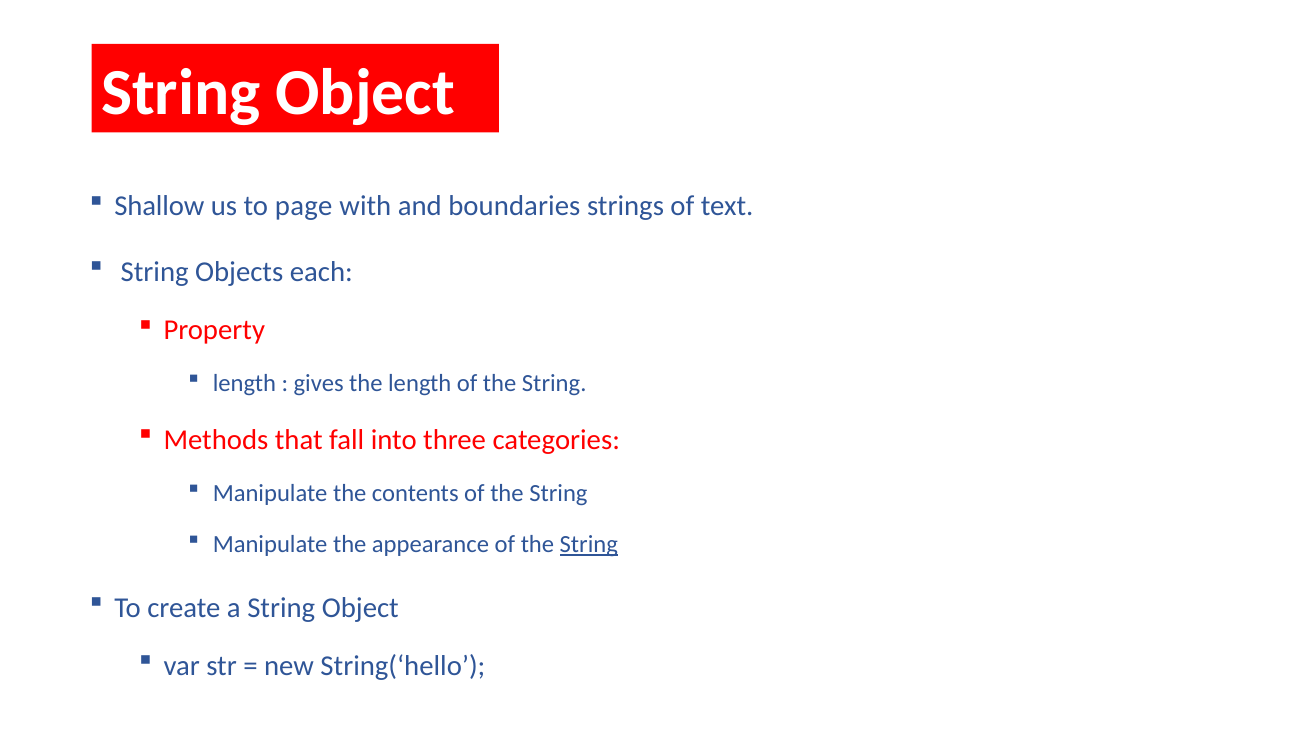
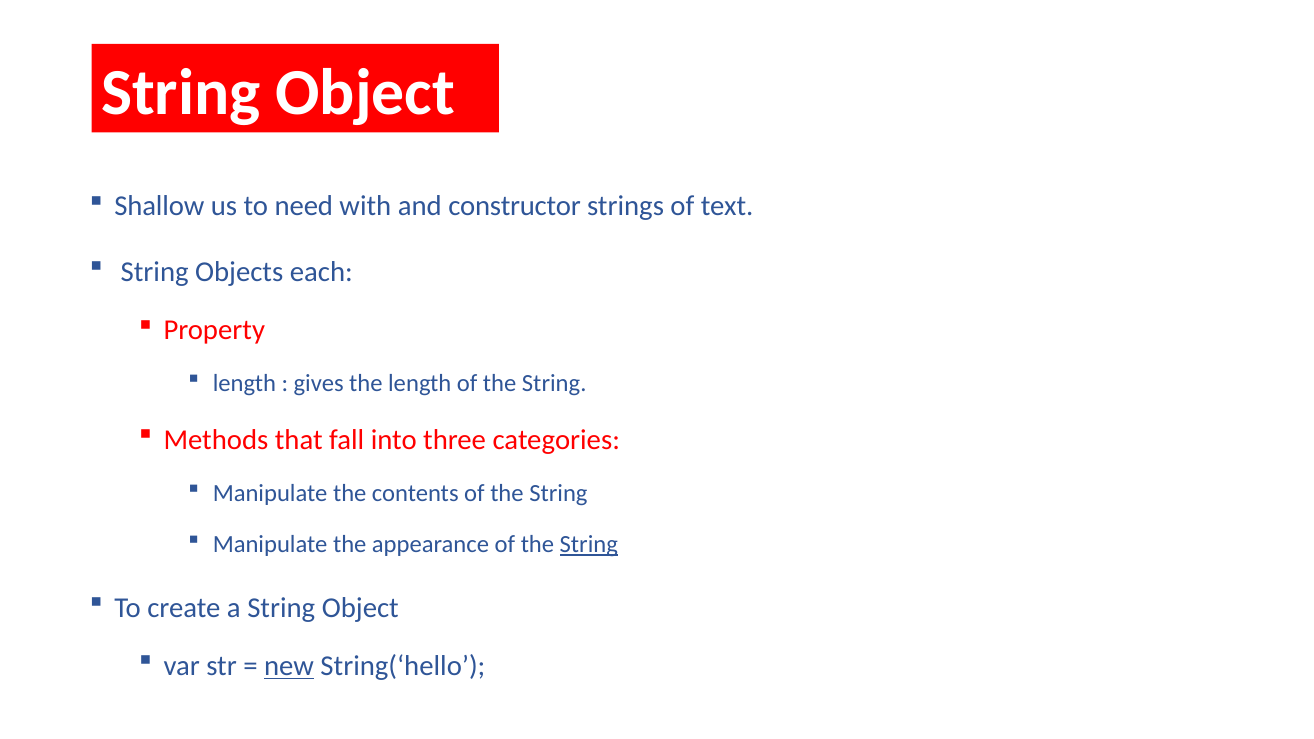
page: page -> need
boundaries: boundaries -> constructor
new underline: none -> present
